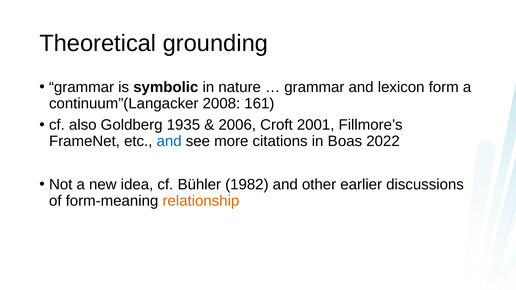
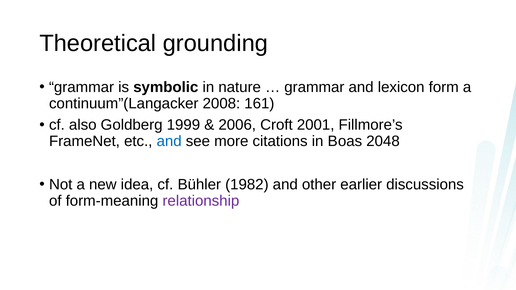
1935: 1935 -> 1999
2022: 2022 -> 2048
relationship colour: orange -> purple
